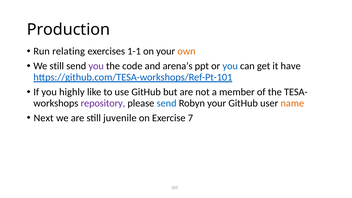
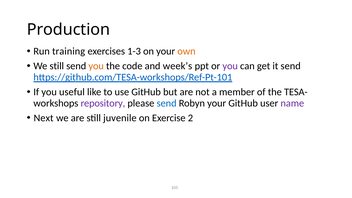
relating: relating -> training
1-1: 1-1 -> 1-3
you at (96, 66) colour: purple -> orange
arena’s: arena’s -> week’s
you at (230, 66) colour: blue -> purple
it have: have -> send
highly: highly -> useful
name colour: orange -> purple
7: 7 -> 2
